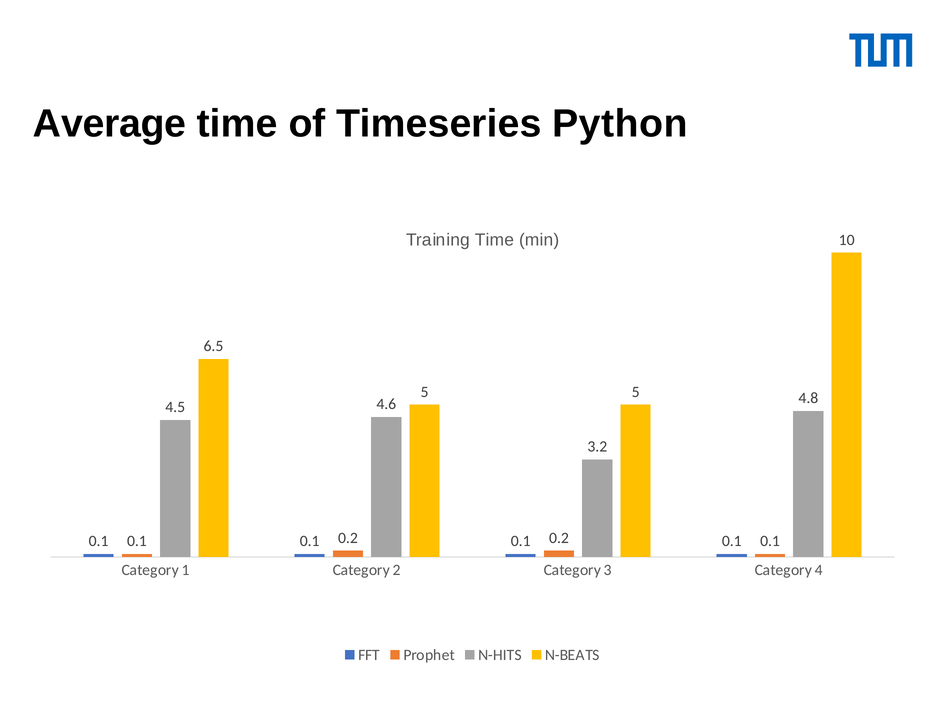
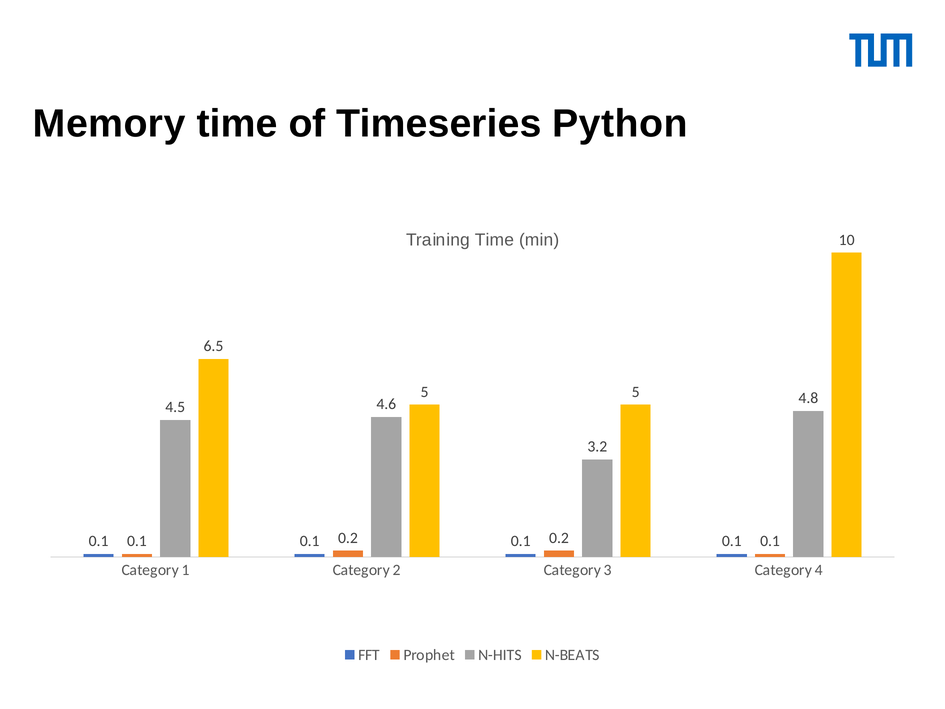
Average: Average -> Memory
